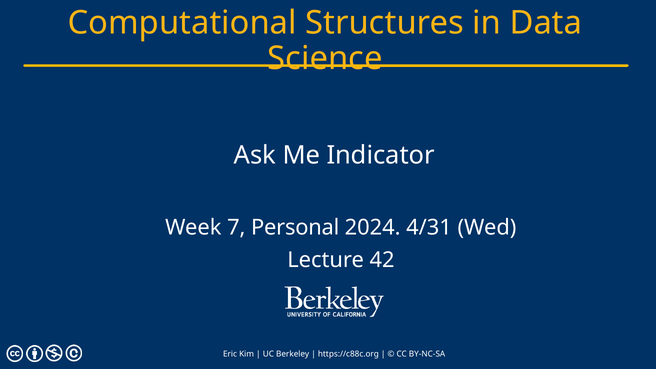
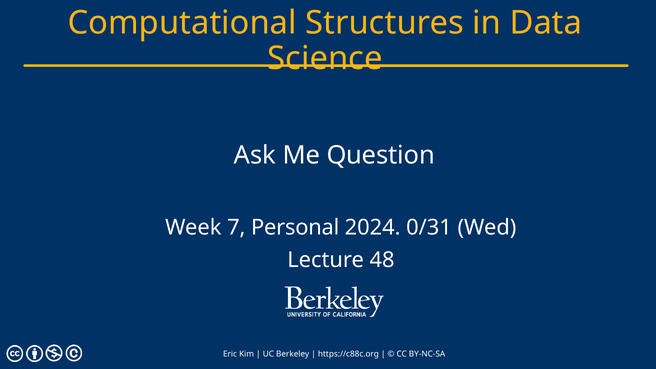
Indicator: Indicator -> Question
4/31: 4/31 -> 0/31
42: 42 -> 48
